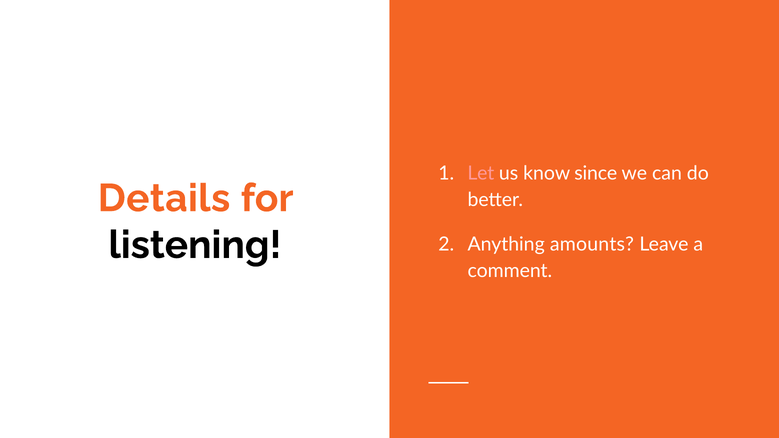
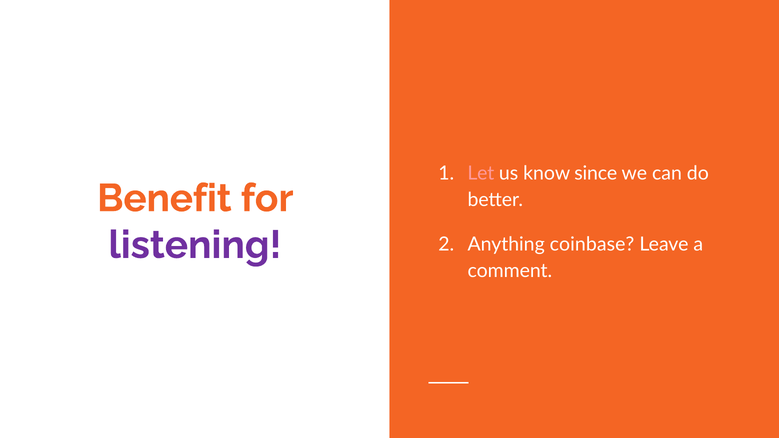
Details: Details -> Benefit
listening colour: black -> purple
amounts: amounts -> coinbase
